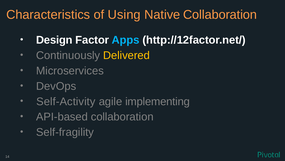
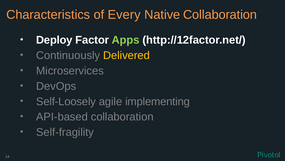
Using: Using -> Every
Design: Design -> Deploy
Apps colour: light blue -> light green
Self-Activity: Self-Activity -> Self-Loosely
